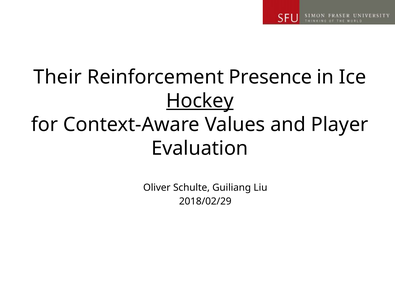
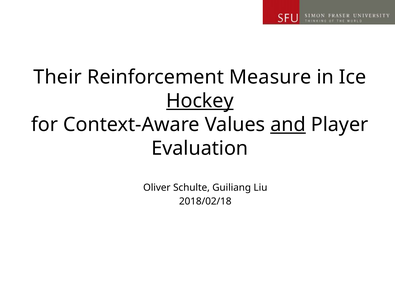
Presence: Presence -> Measure
and underline: none -> present
2018/02/29: 2018/02/29 -> 2018/02/18
